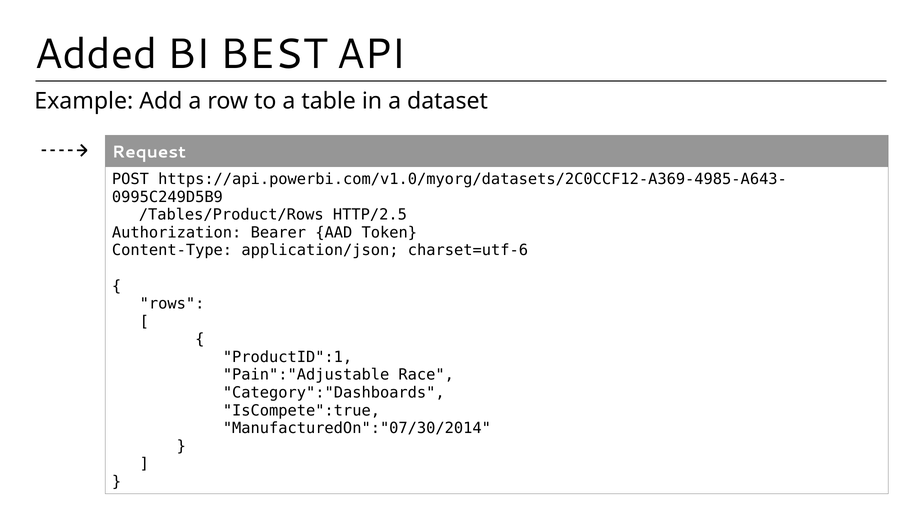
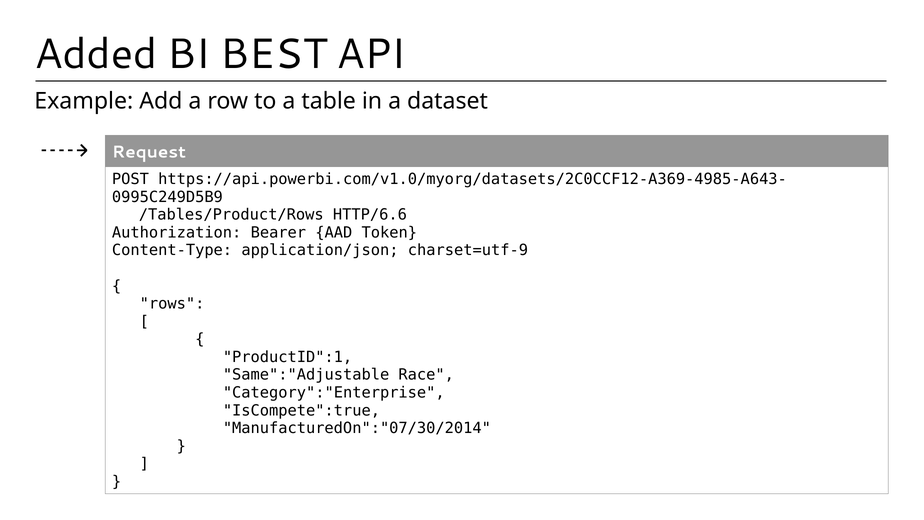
HTTP/2.5: HTTP/2.5 -> HTTP/6.6
charset=utf-6: charset=utf-6 -> charset=utf-9
Pain":"Adjustable: Pain":"Adjustable -> Same":"Adjustable
Category":"Dashboards: Category":"Dashboards -> Category":"Enterprise
